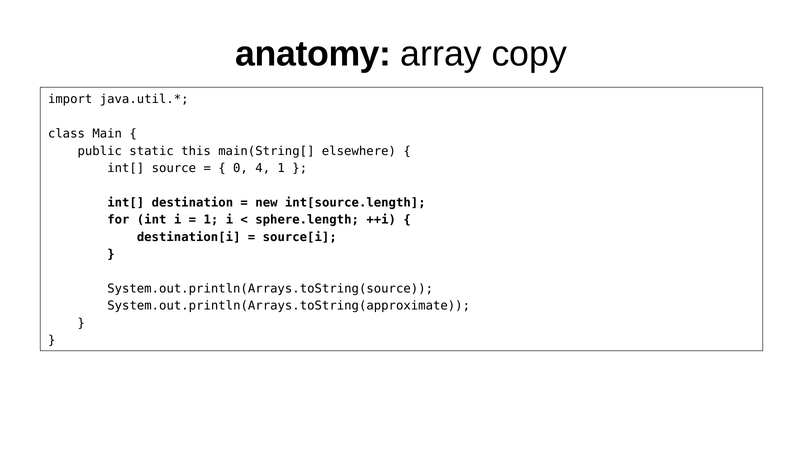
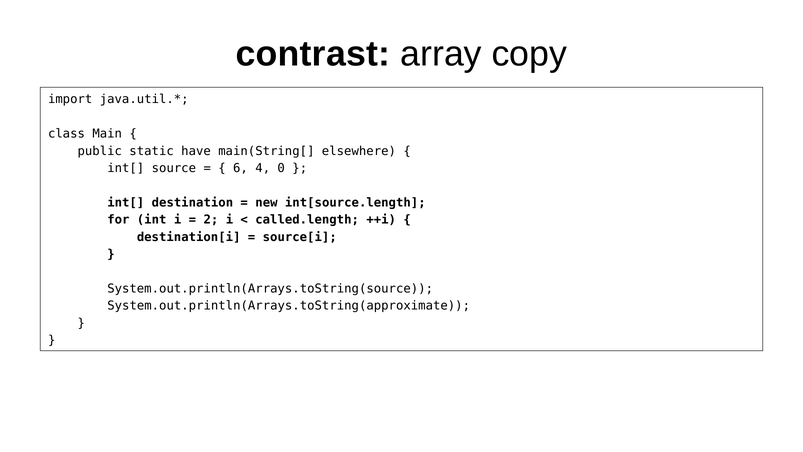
anatomy: anatomy -> contrast
this: this -> have
0: 0 -> 6
4 1: 1 -> 0
1 at (211, 220): 1 -> 2
sphere.length: sphere.length -> called.length
